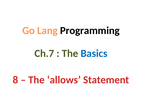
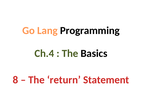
Ch.7: Ch.7 -> Ch.4
Basics colour: blue -> black
allows: allows -> return
